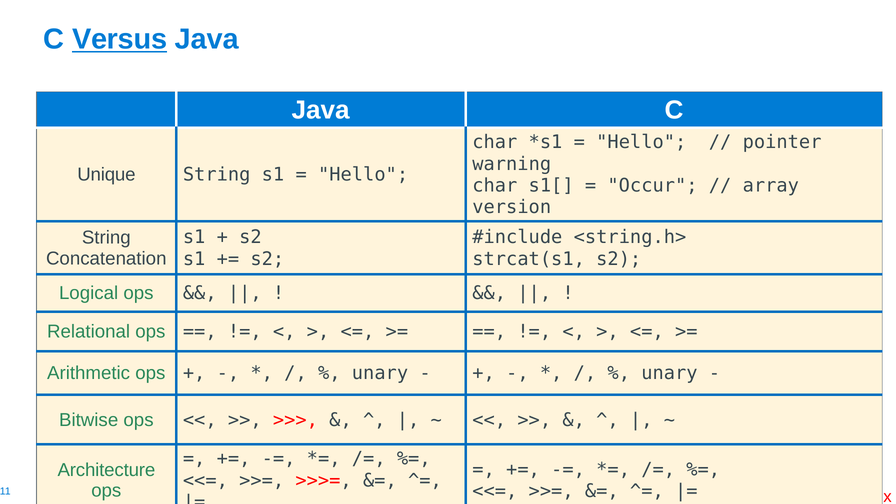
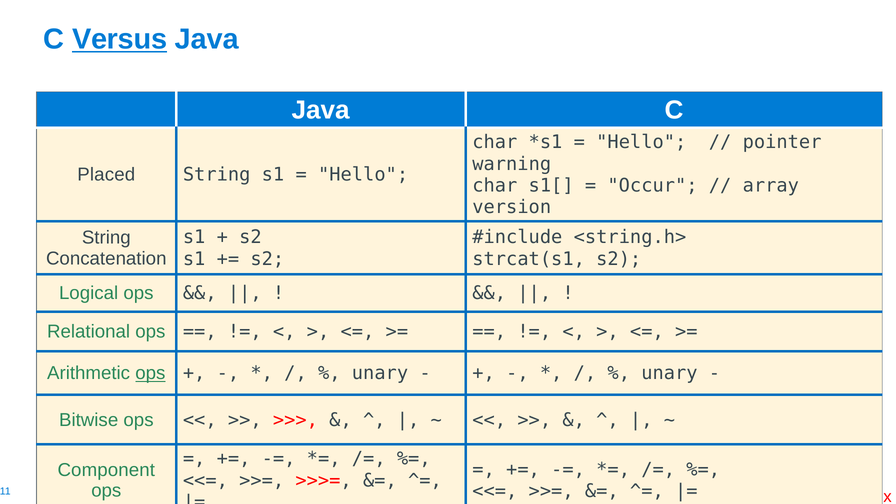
Unique: Unique -> Placed
ops at (150, 373) underline: none -> present
Architecture: Architecture -> Component
